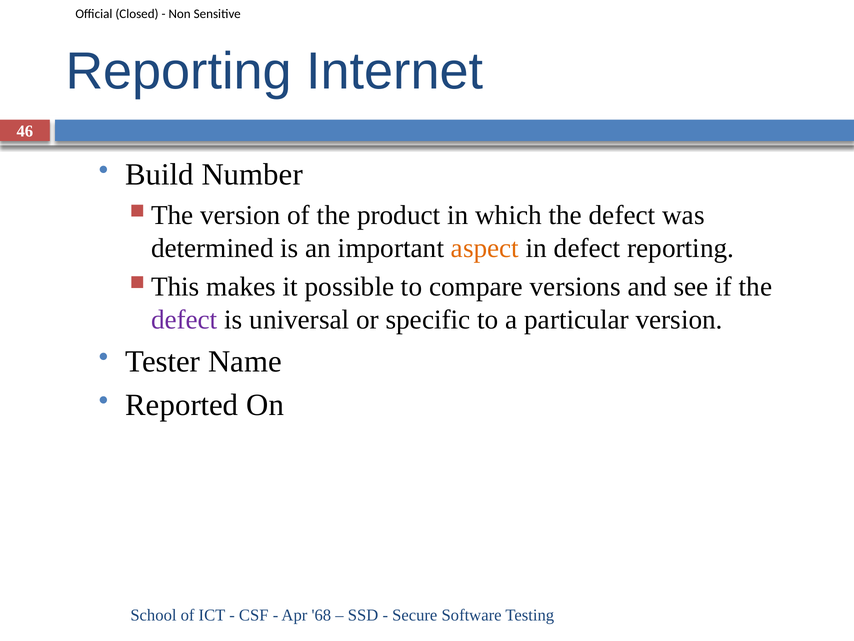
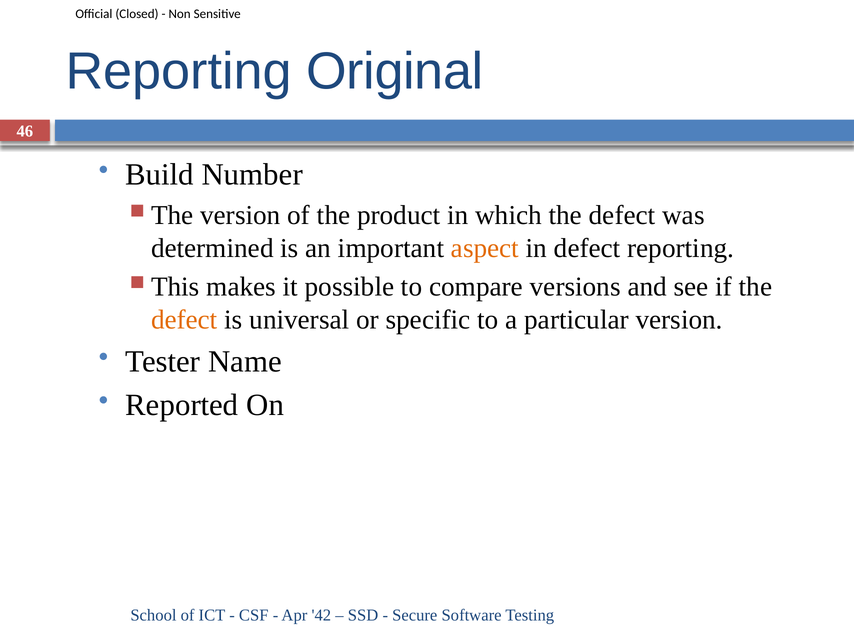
Internet: Internet -> Original
defect at (184, 319) colour: purple -> orange
68: 68 -> 42
